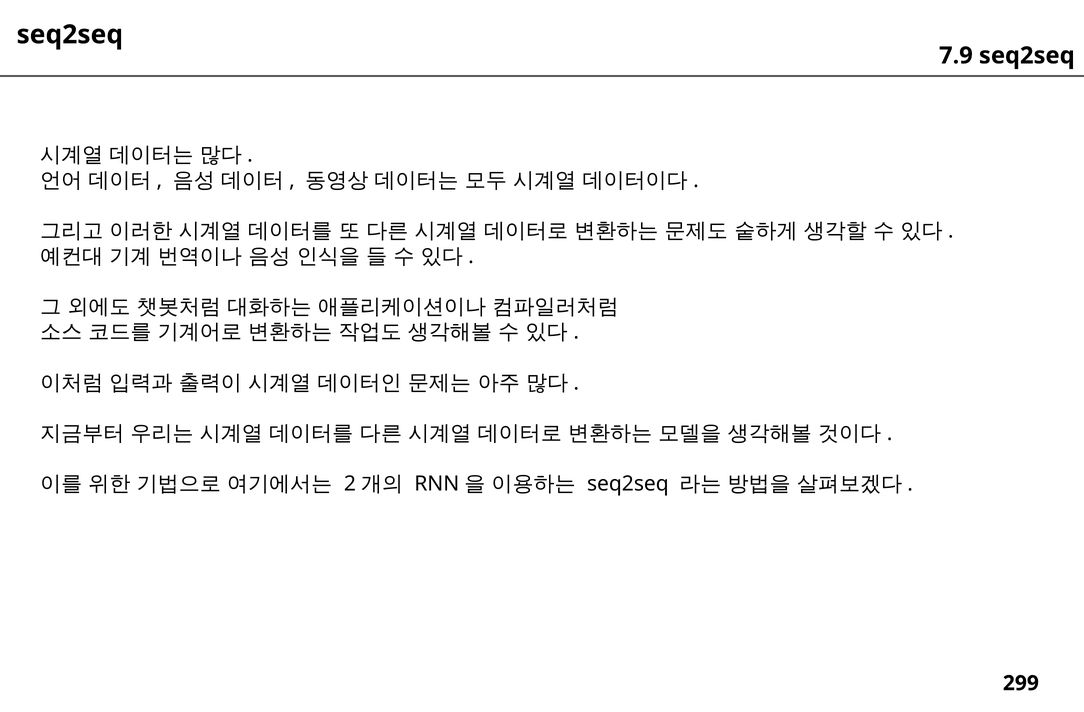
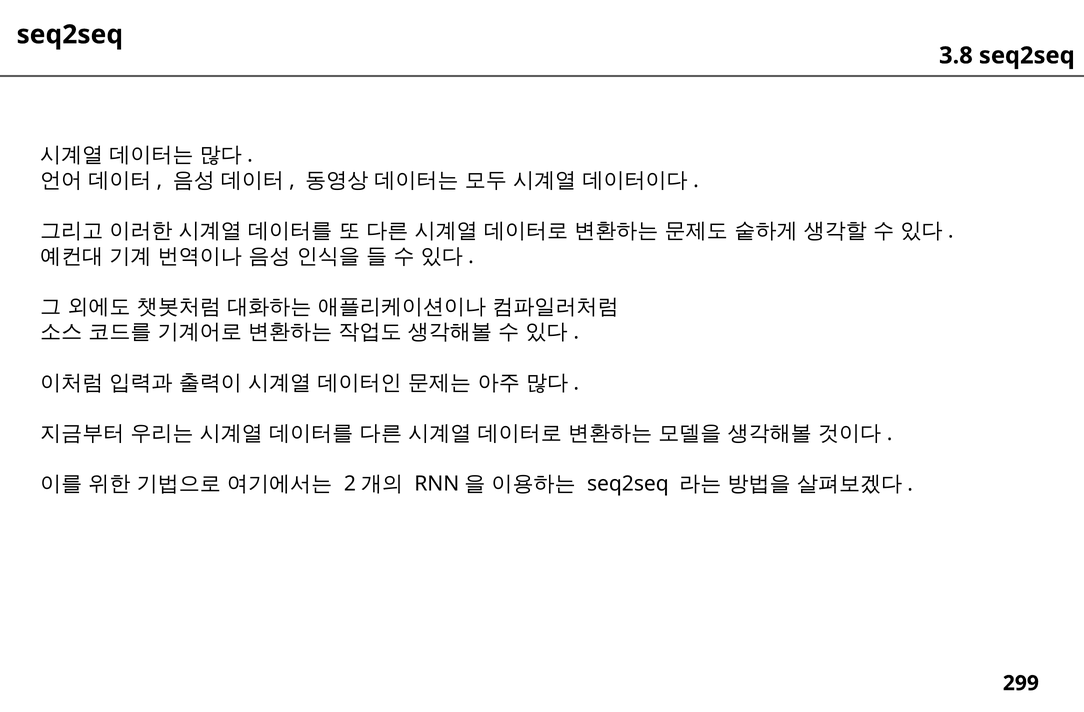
7.9: 7.9 -> 3.8
